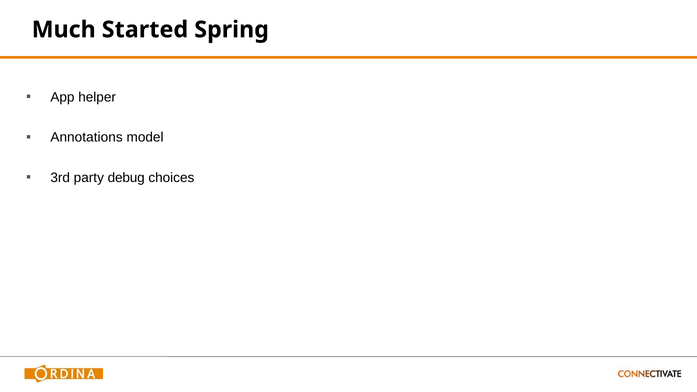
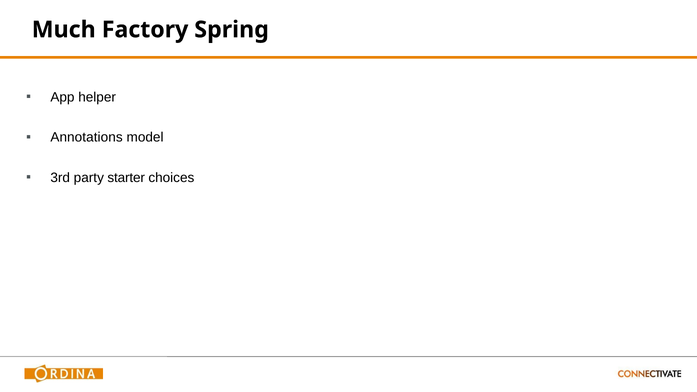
Started: Started -> Factory
debug: debug -> starter
